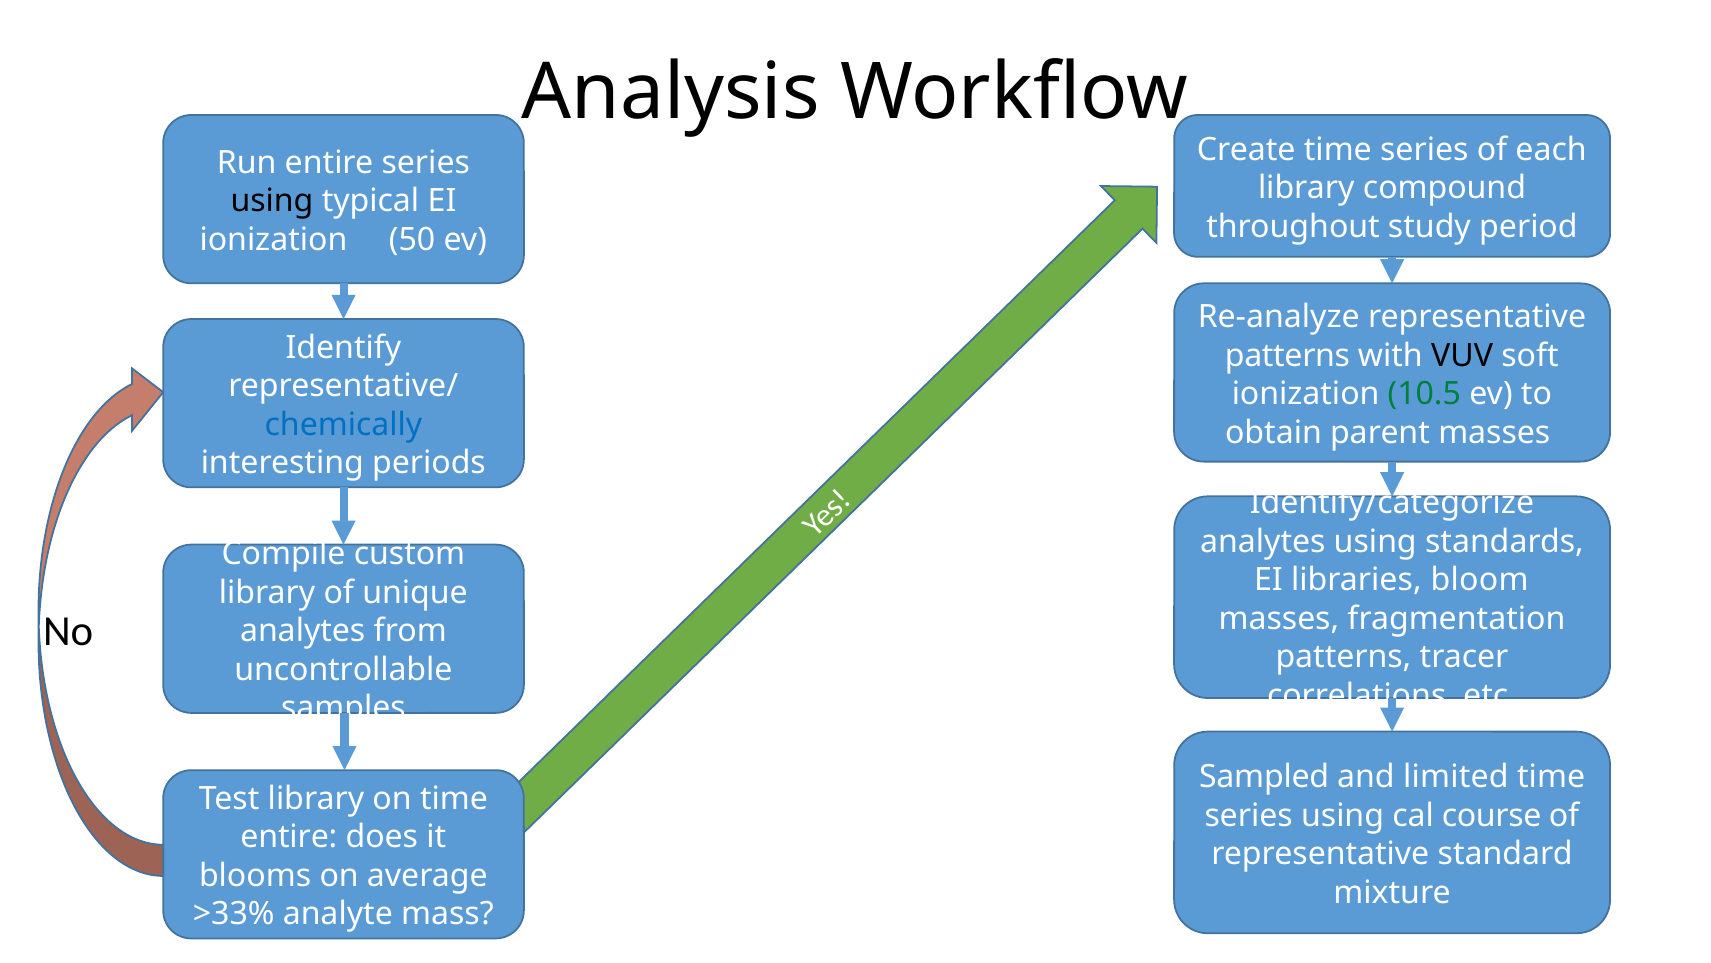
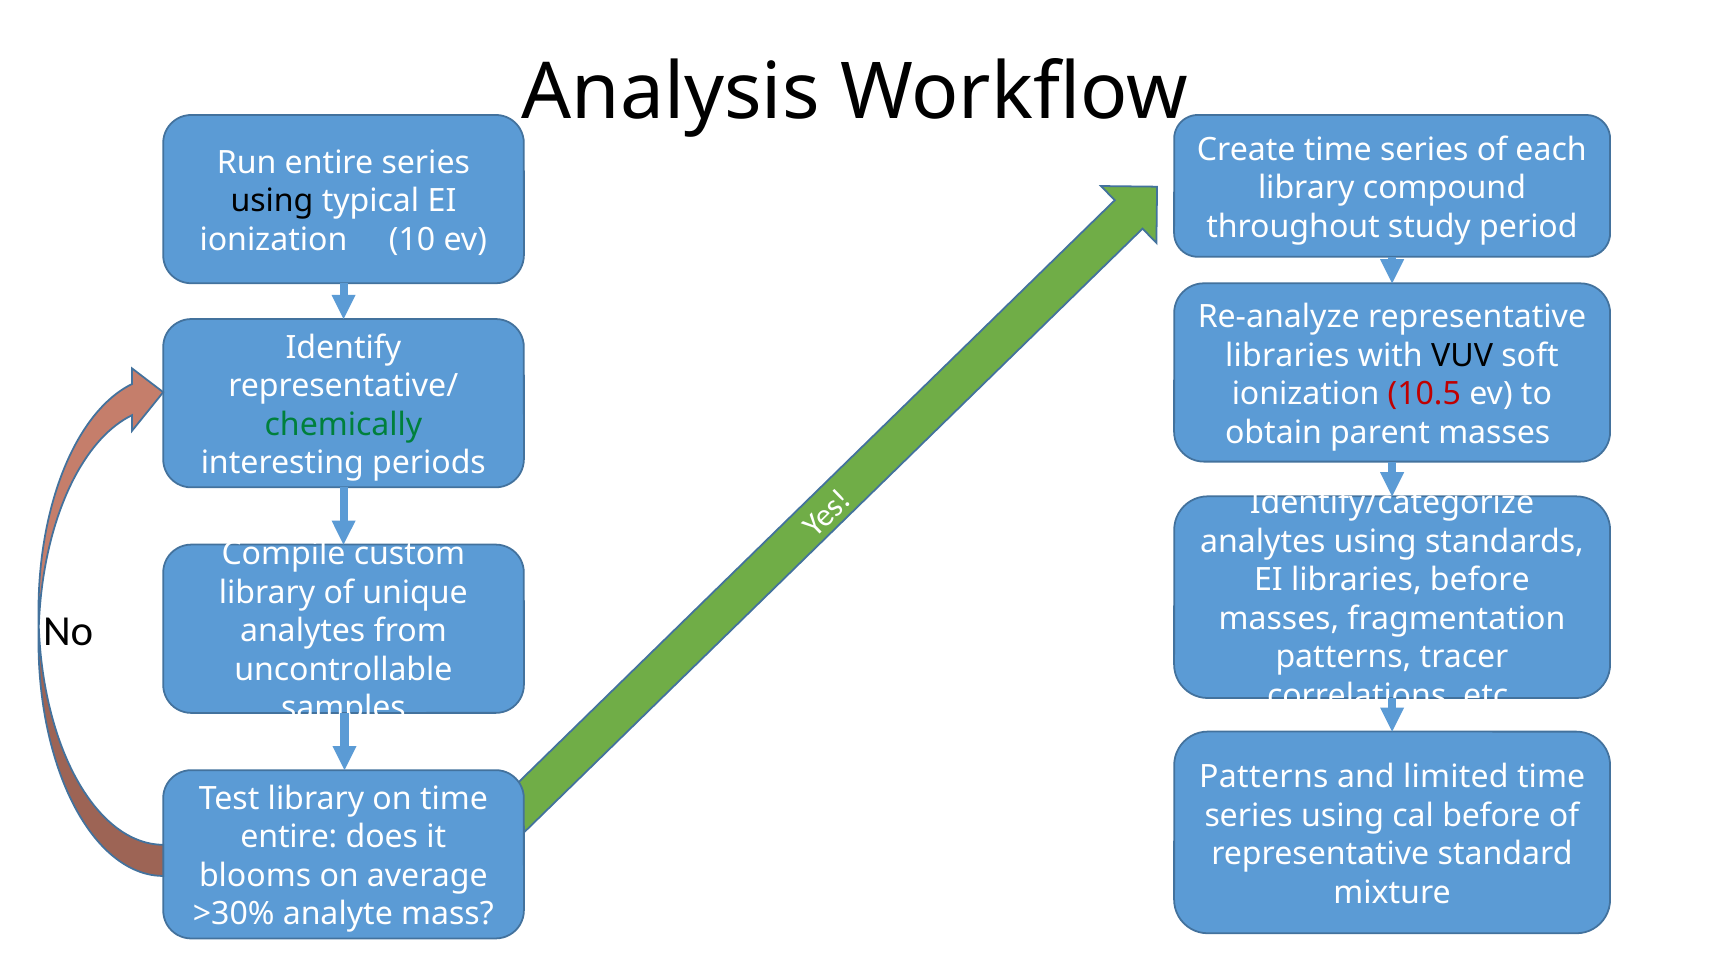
50: 50 -> 10
patterns at (1287, 355): patterns -> libraries
10.5 colour: green -> red
chemically colour: blue -> green
libraries bloom: bloom -> before
Sampled at (1264, 776): Sampled -> Patterns
cal course: course -> before
>33%: >33% -> >30%
